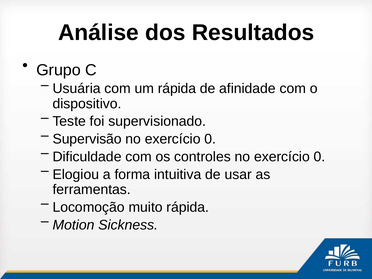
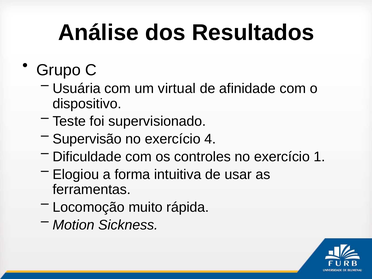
um rápida: rápida -> virtual
0 at (210, 139): 0 -> 4
controles no exercício 0: 0 -> 1
